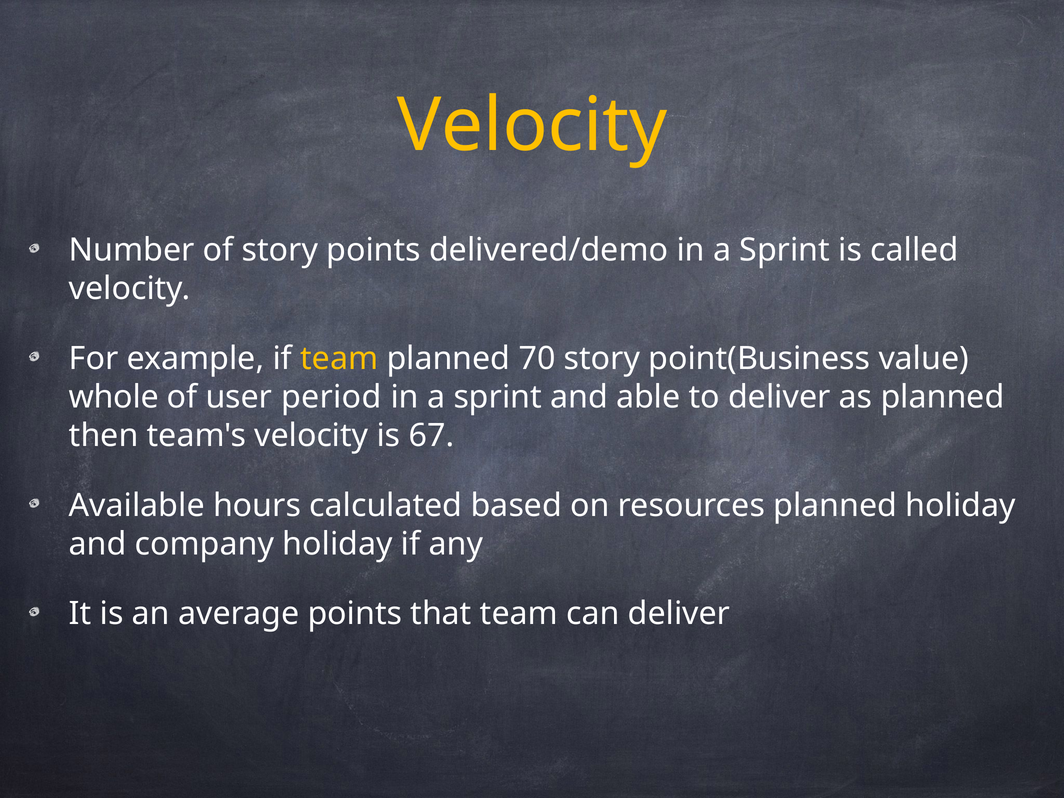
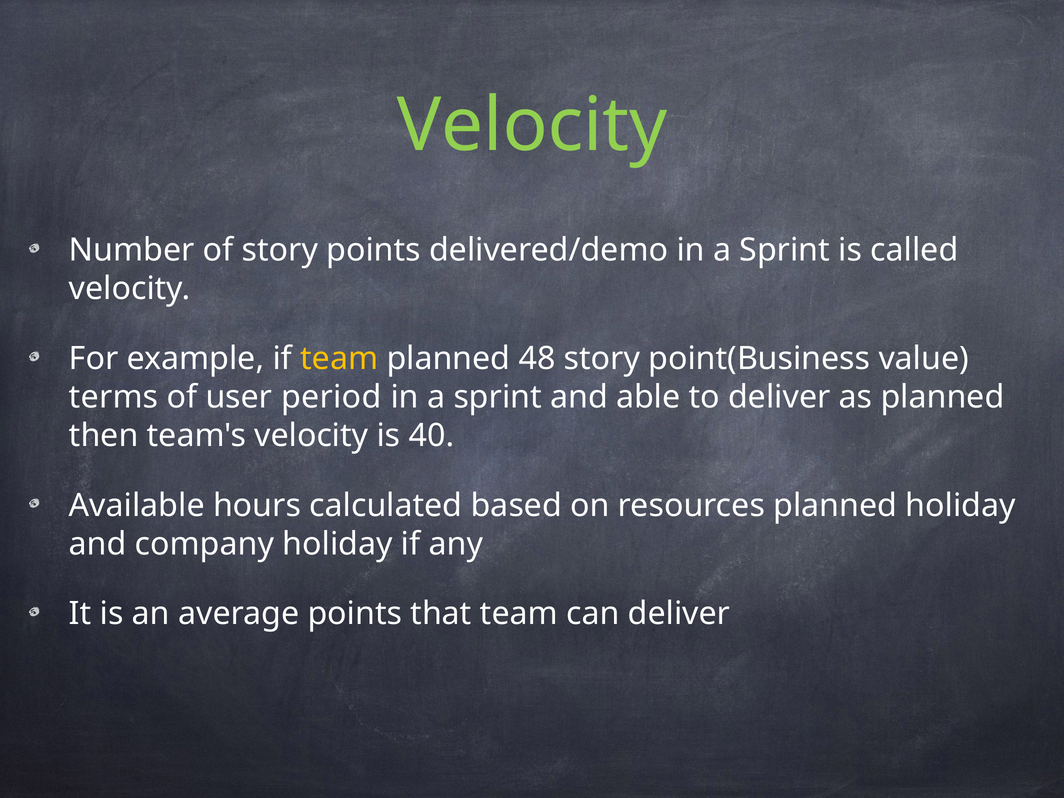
Velocity at (532, 126) colour: yellow -> light green
70: 70 -> 48
whole: whole -> terms
67: 67 -> 40
